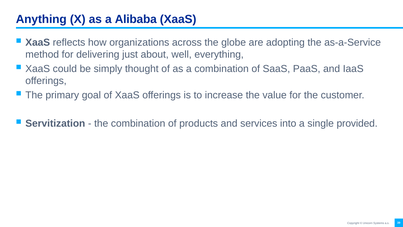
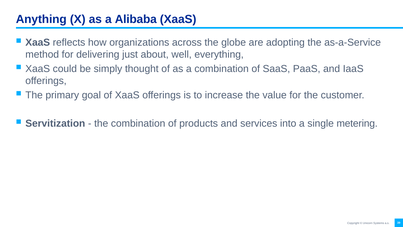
provided: provided -> metering
